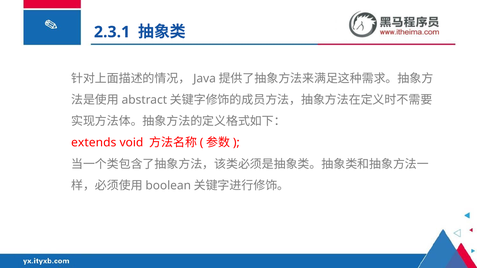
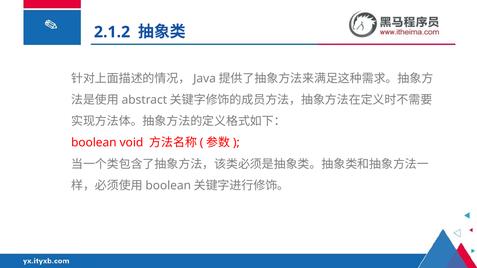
2.3.1: 2.3.1 -> 2.1.2
extends at (94, 143): extends -> boolean
